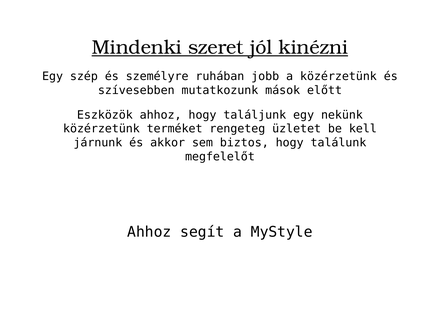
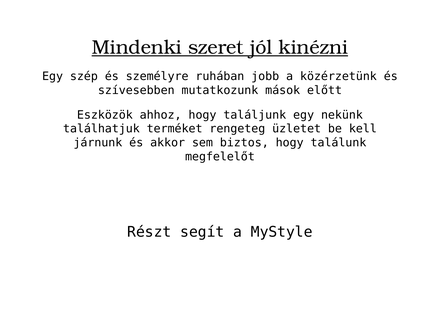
közérzetünk at (101, 129): közérzetünk -> találhatjuk
Ahhoz at (149, 232): Ahhoz -> Részt
